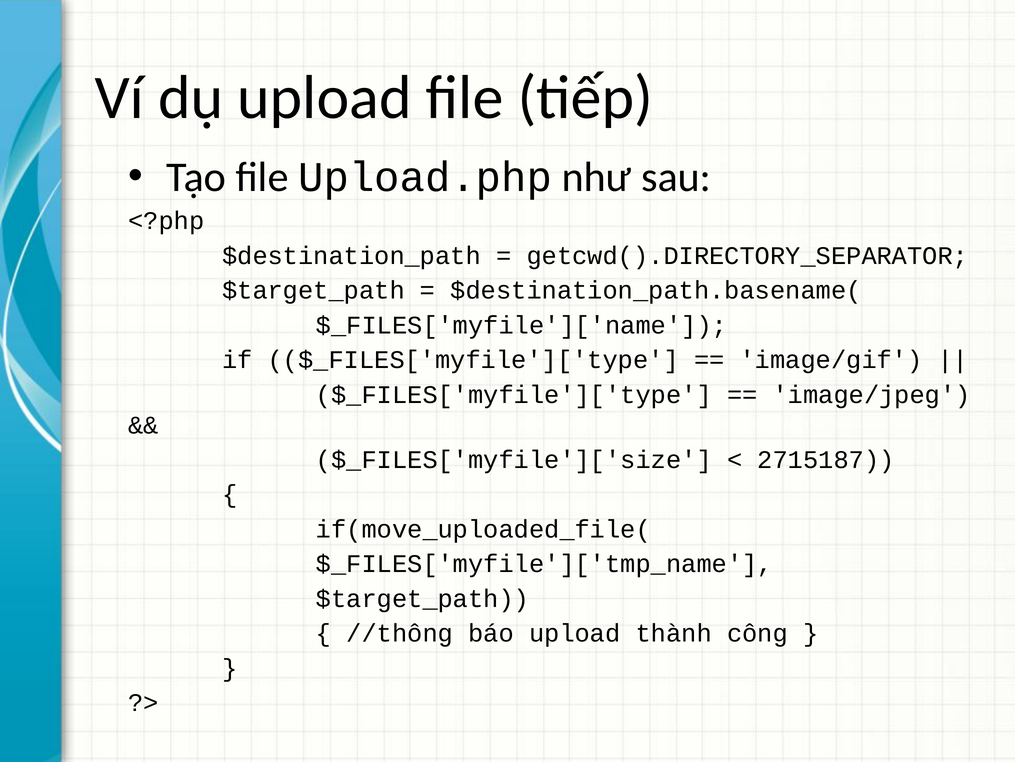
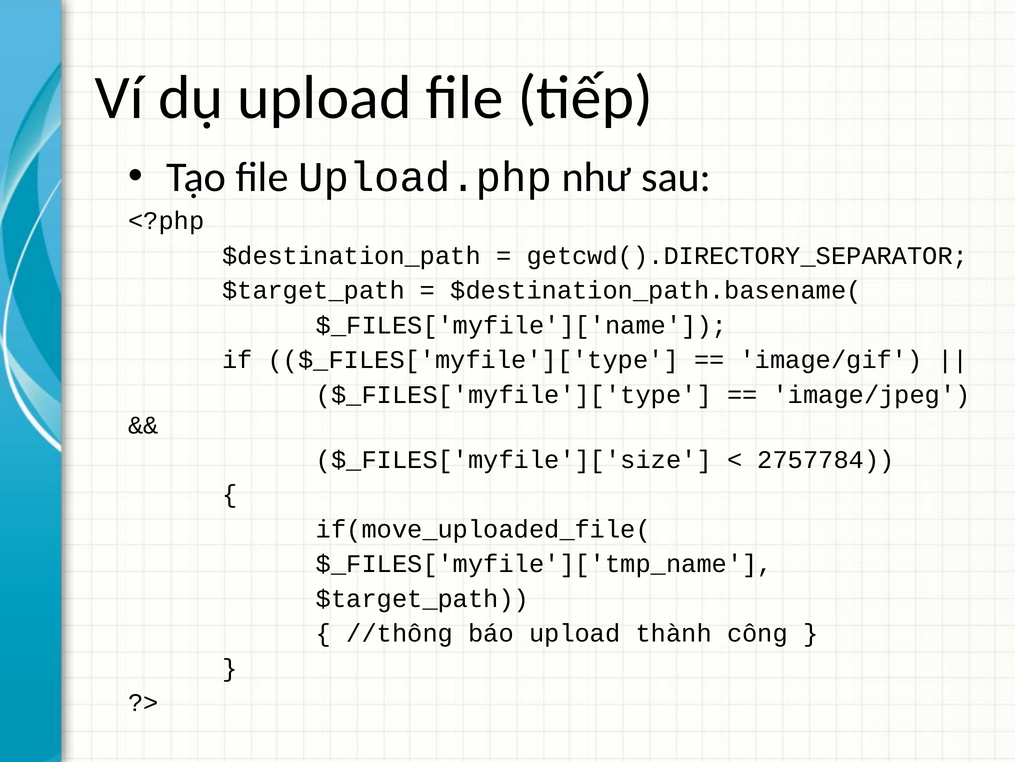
2715187: 2715187 -> 2757784
